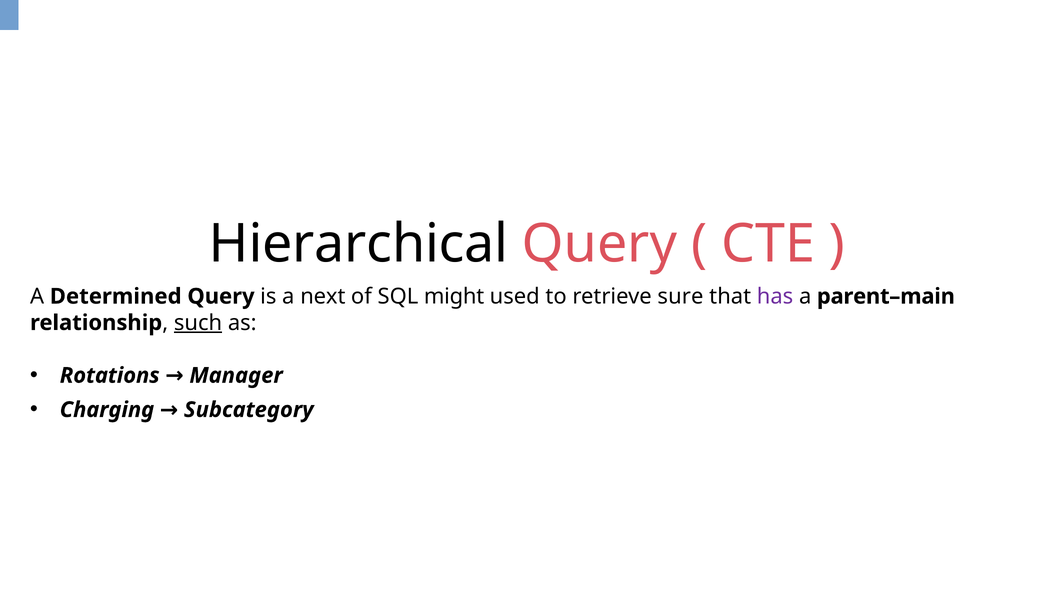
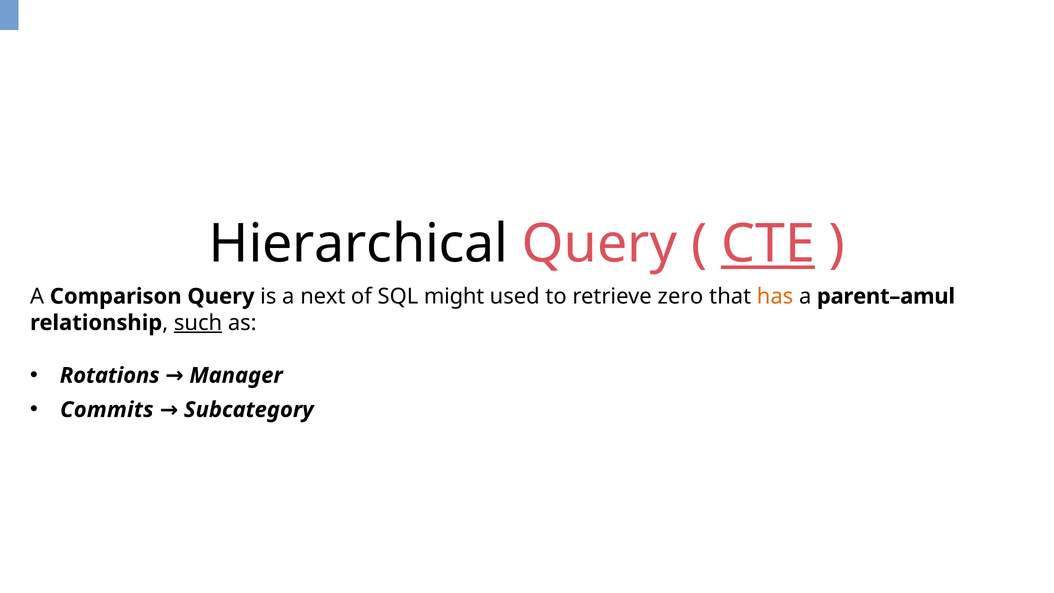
CTE underline: none -> present
Determined: Determined -> Comparison
sure: sure -> zero
has colour: purple -> orange
parent–main: parent–main -> parent–amul
Charging: Charging -> Commits
